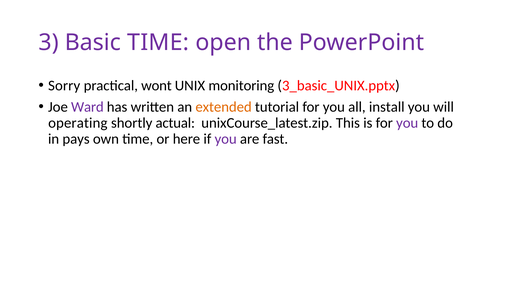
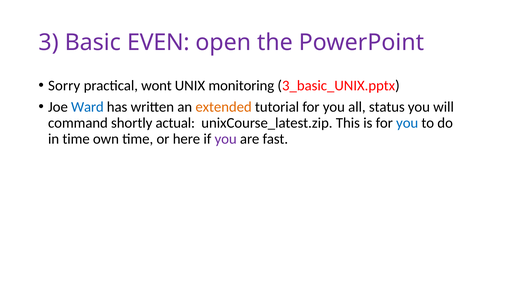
Basic TIME: TIME -> EVEN
Ward colour: purple -> blue
install: install -> status
operating: operating -> command
you at (407, 123) colour: purple -> blue
in pays: pays -> time
